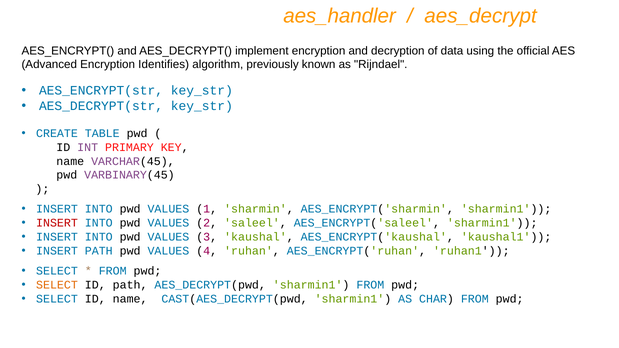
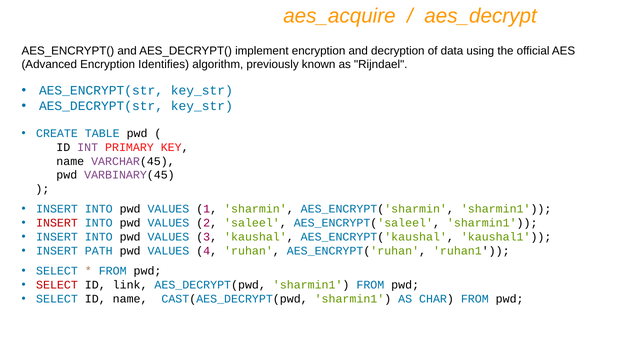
aes_handler: aes_handler -> aes_acquire
SELECT at (57, 285) colour: orange -> red
ID path: path -> link
